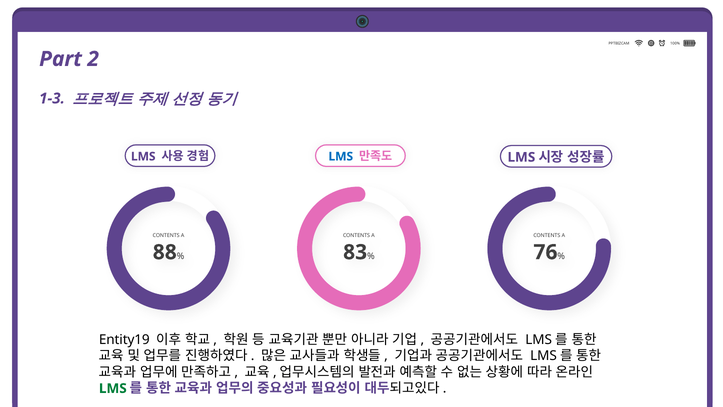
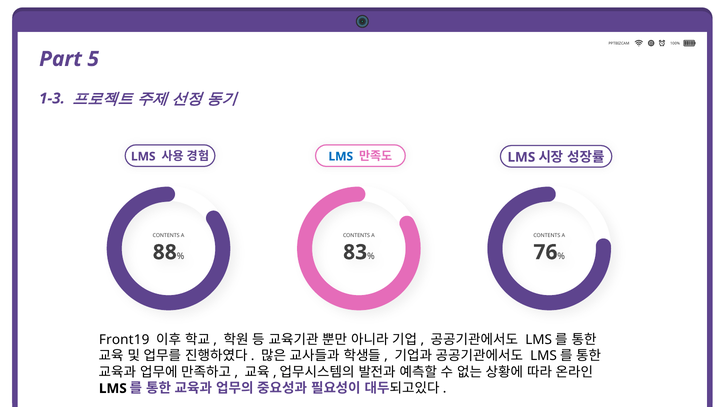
2: 2 -> 5
Entity19: Entity19 -> Front19
LMS at (113, 388) colour: green -> black
